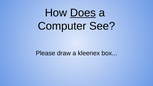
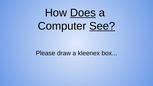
See underline: none -> present
